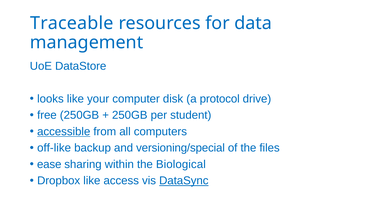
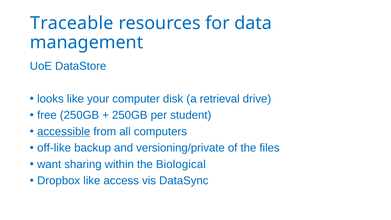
protocol: protocol -> retrieval
versioning/special: versioning/special -> versioning/private
ease: ease -> want
DataSync underline: present -> none
